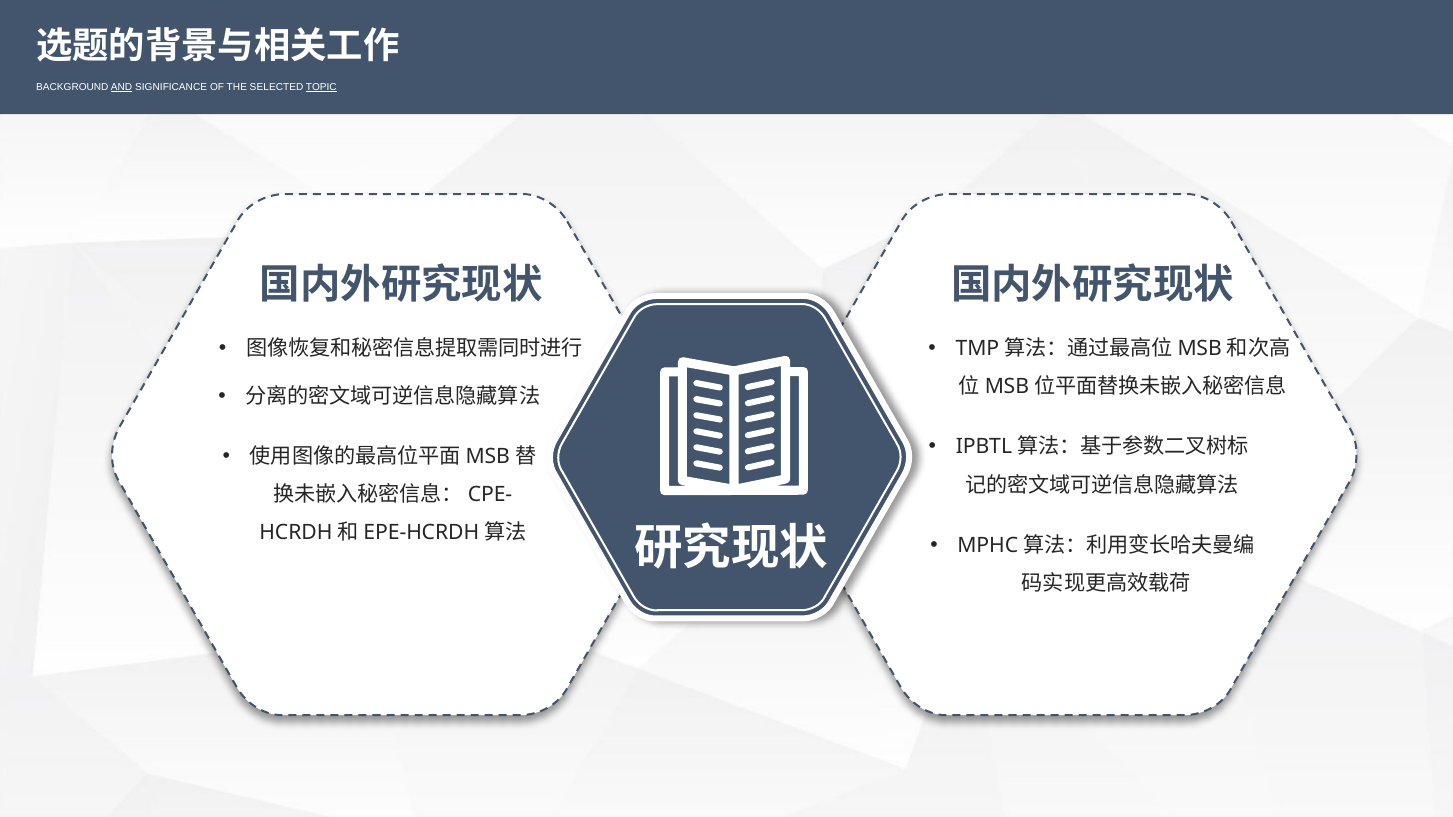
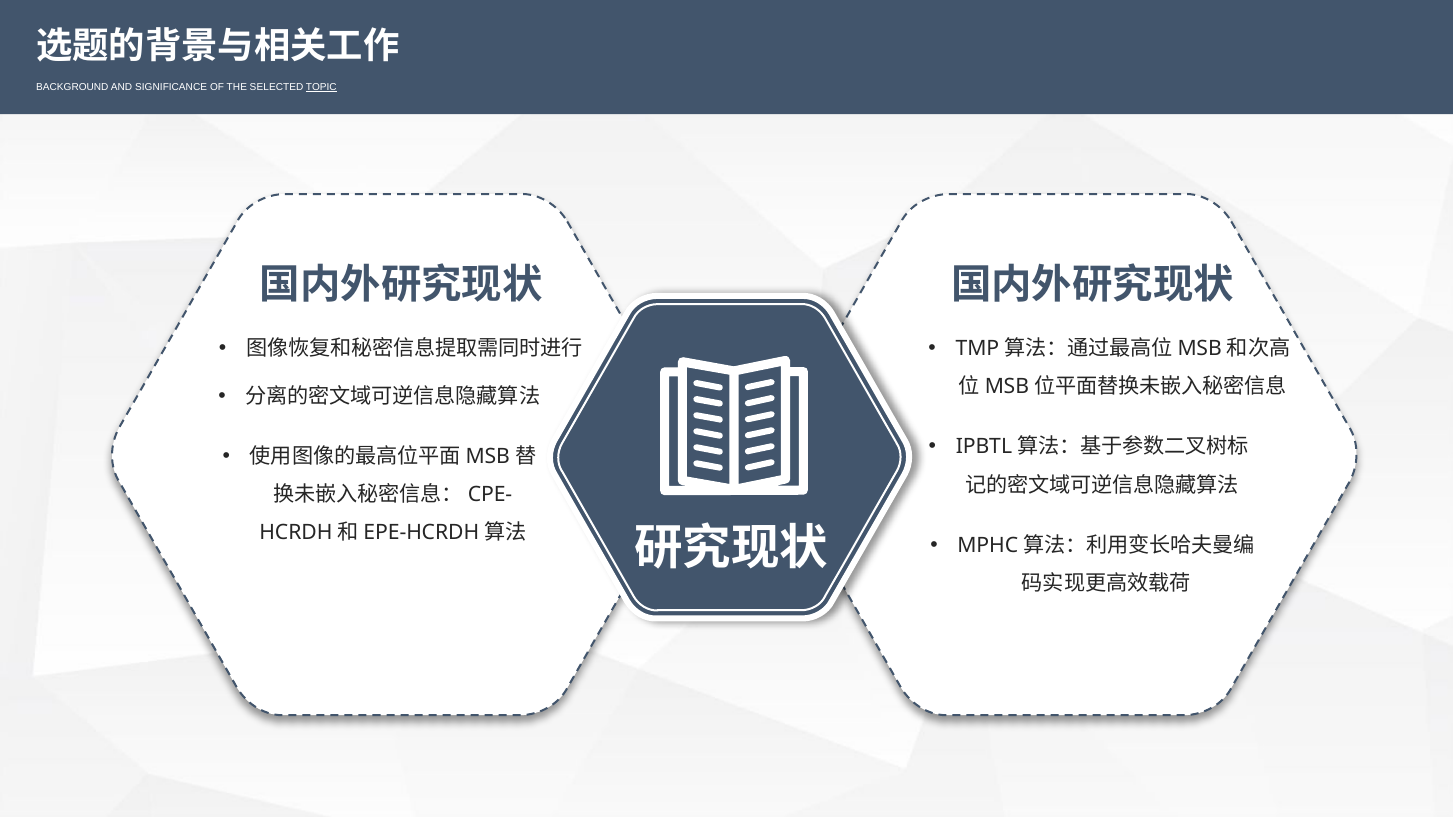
AND underline: present -> none
